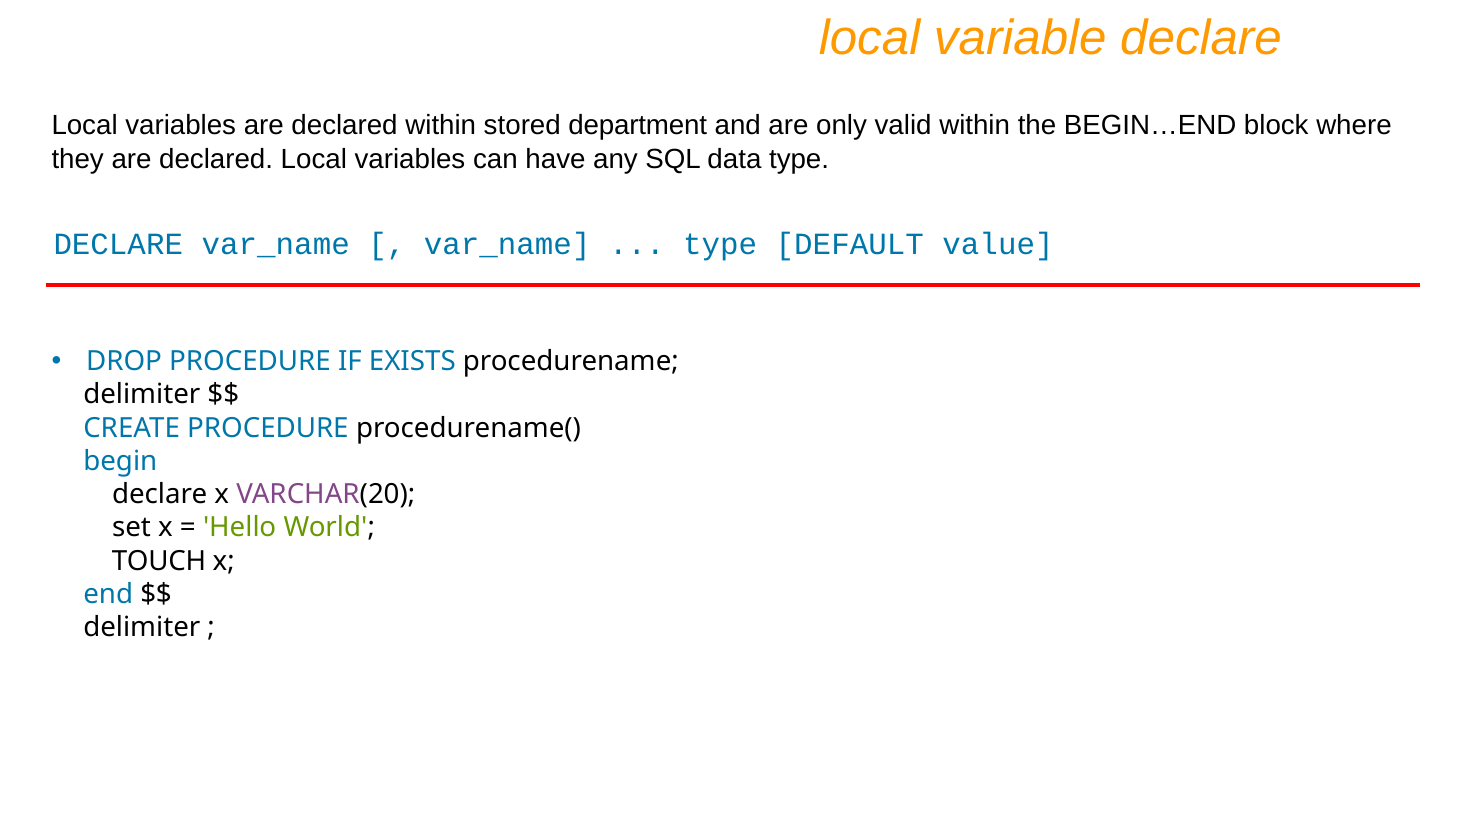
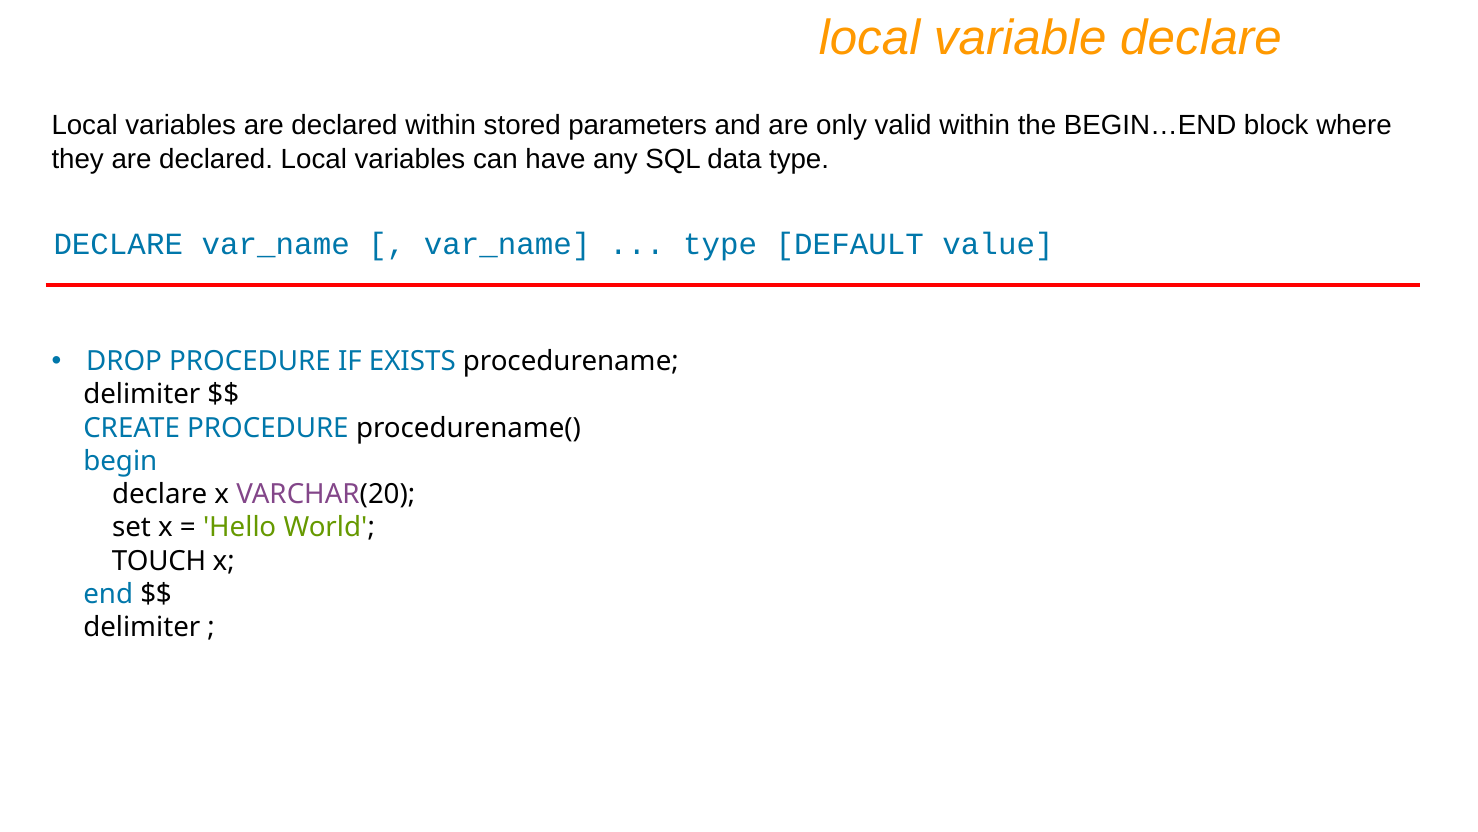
department: department -> parameters
